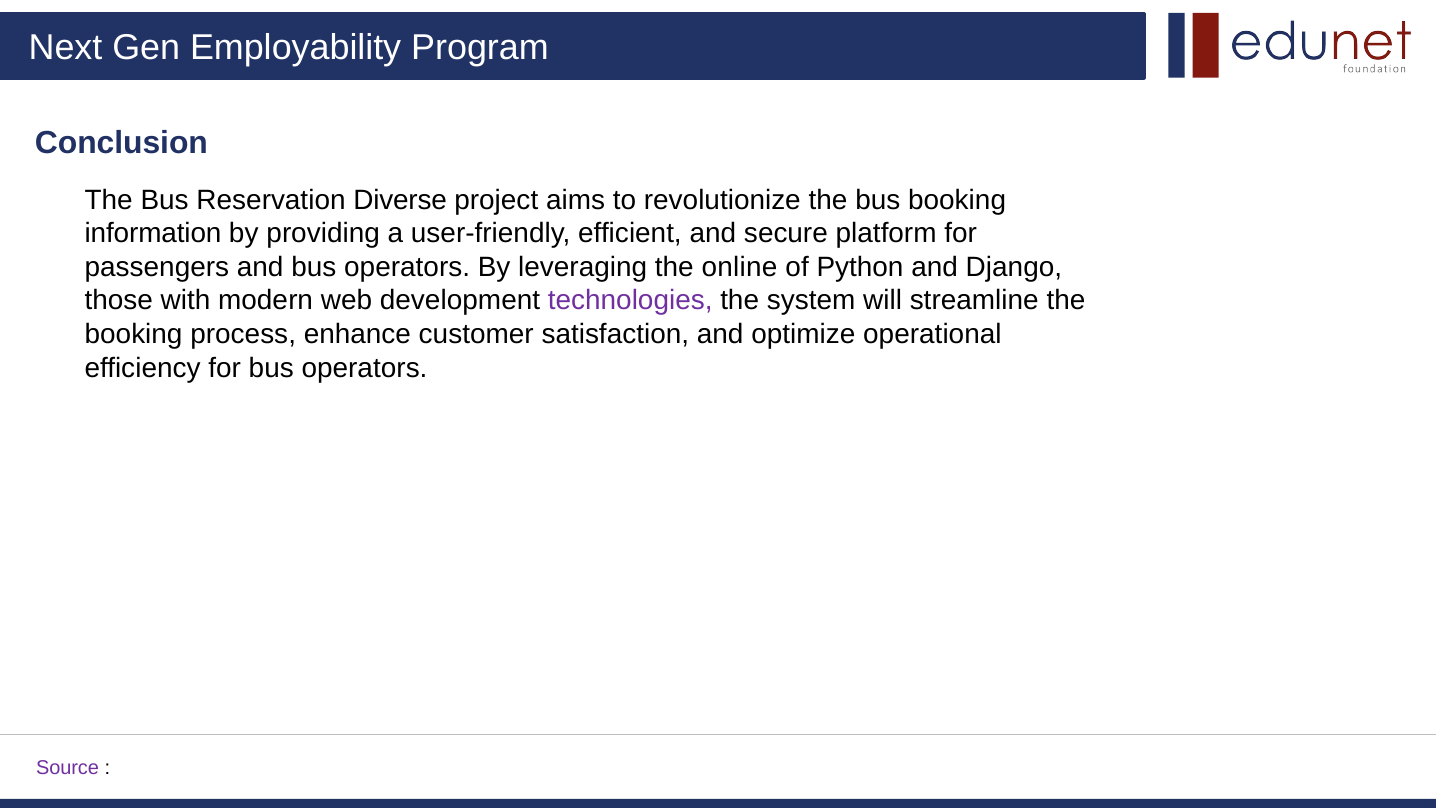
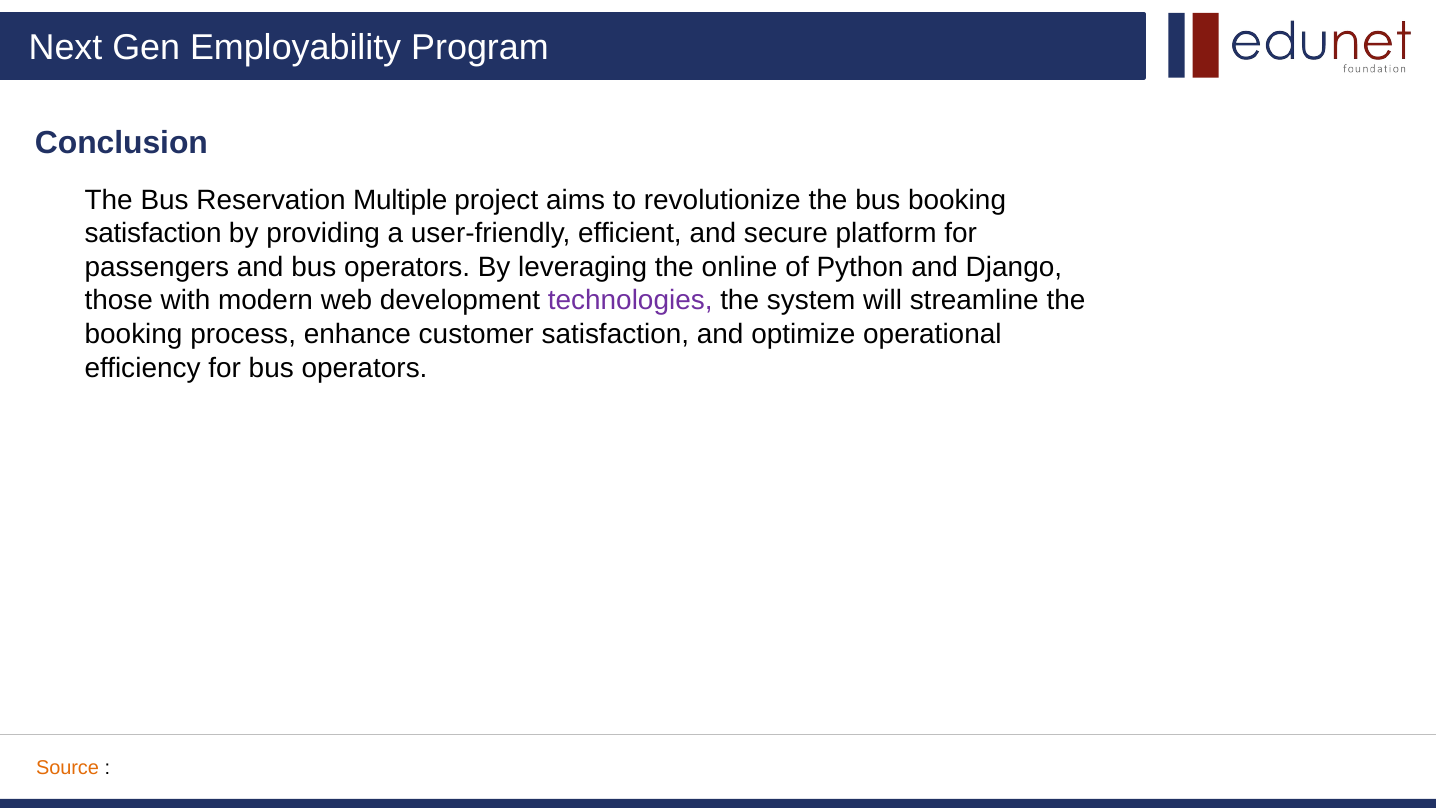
Diverse: Diverse -> Multiple
information at (153, 234): information -> satisfaction
Source colour: purple -> orange
